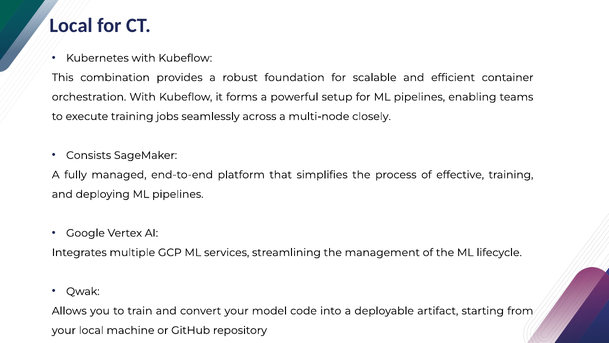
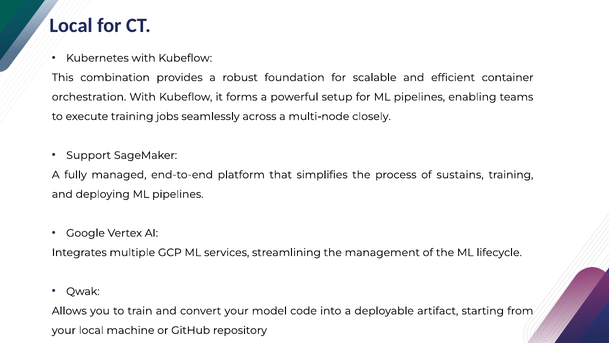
Consists: Consists -> Support
effective: effective -> sustains
